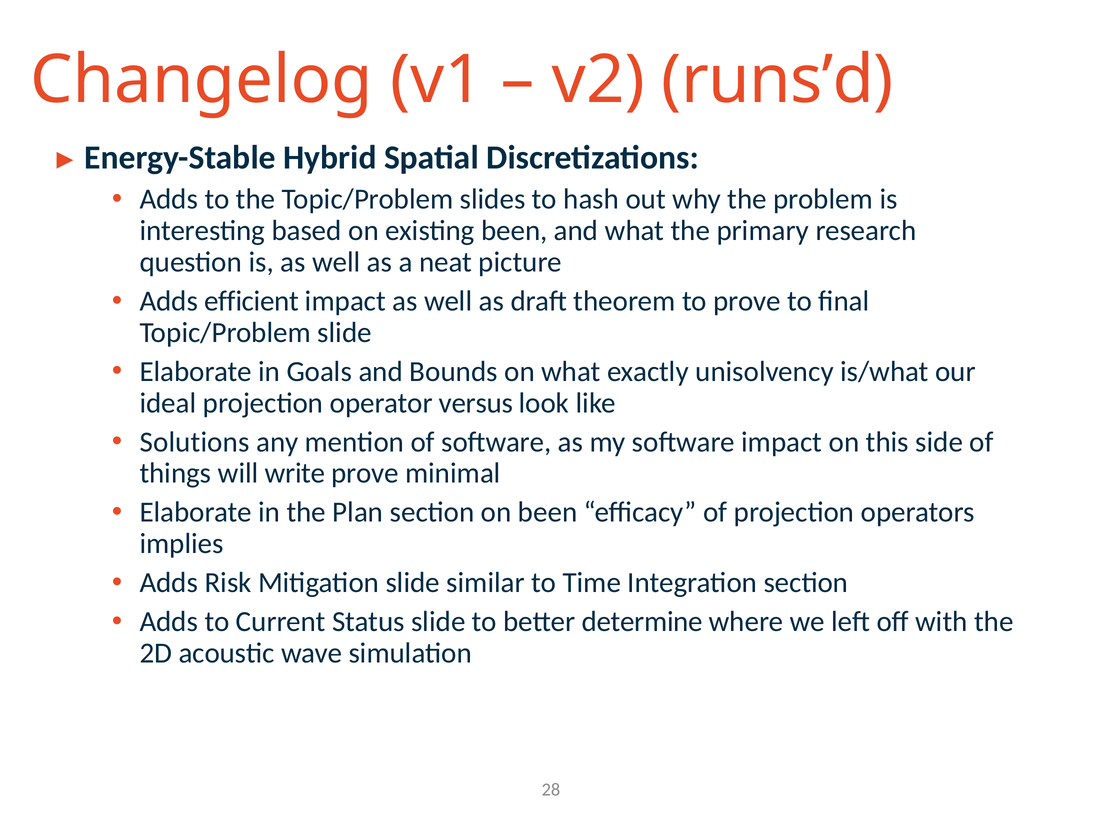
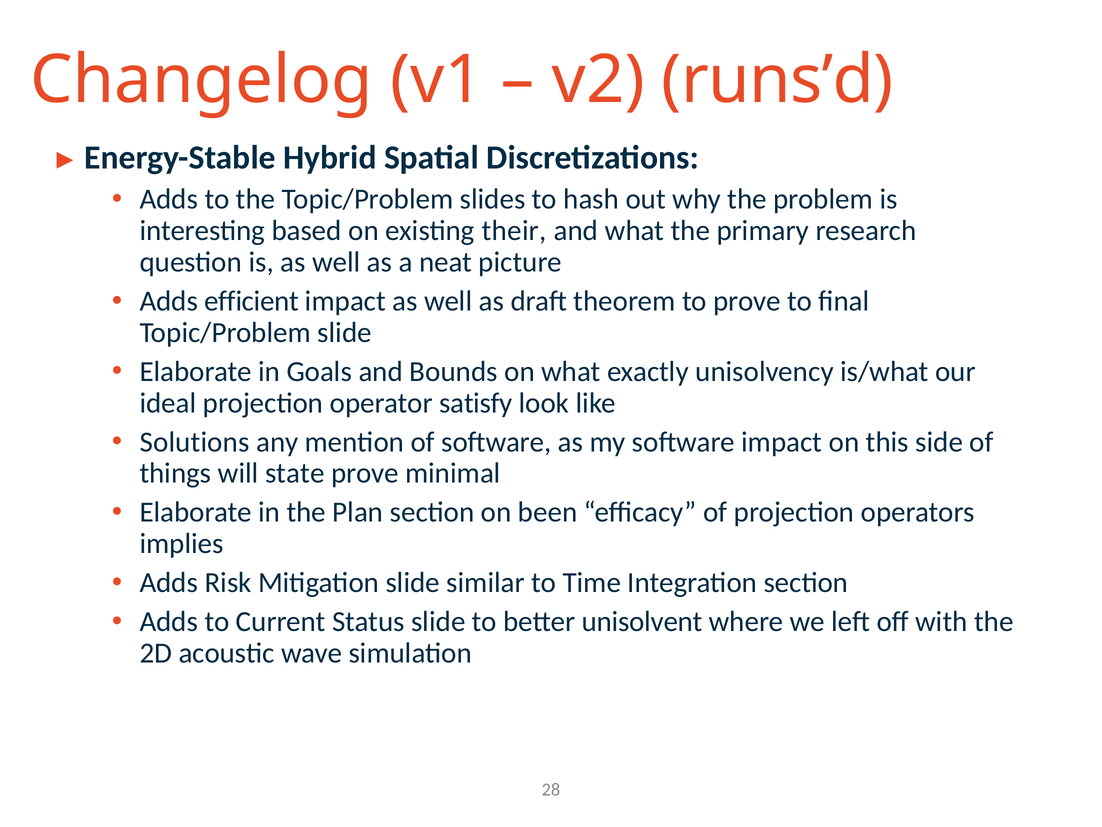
existing been: been -> their
versus: versus -> satisfy
write: write -> state
determine: determine -> unisolvent
